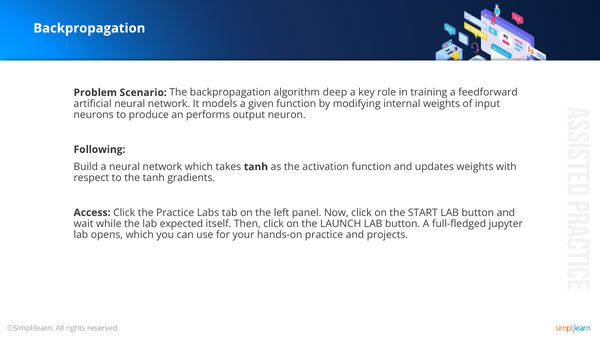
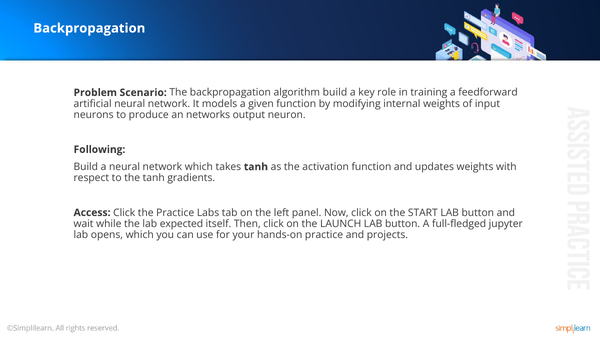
algorithm deep: deep -> build
performs: performs -> networks
